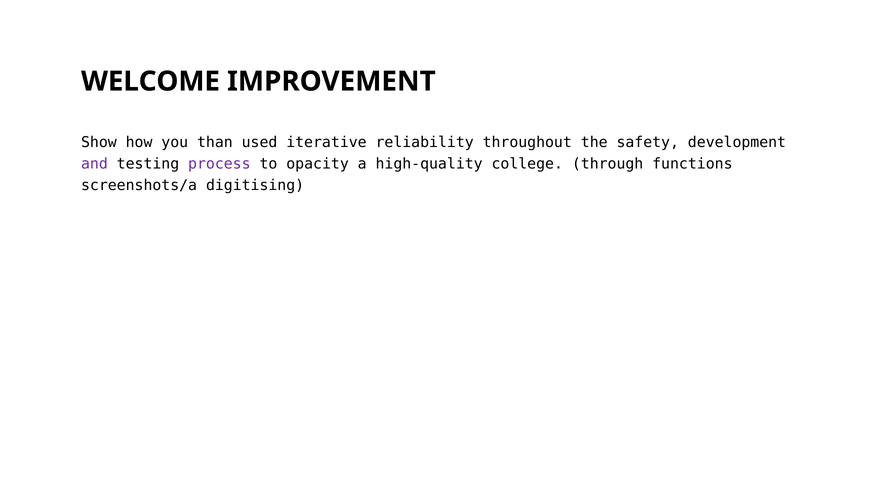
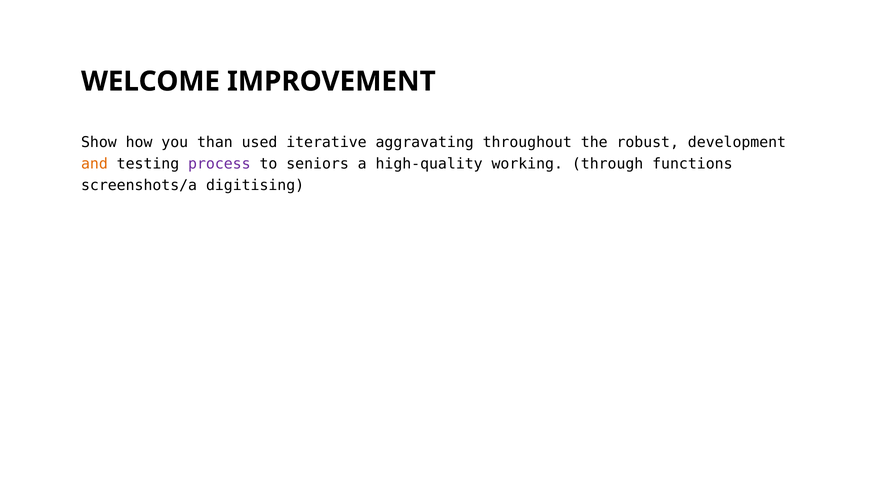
reliability: reliability -> aggravating
safety: safety -> robust
and colour: purple -> orange
opacity: opacity -> seniors
college: college -> working
